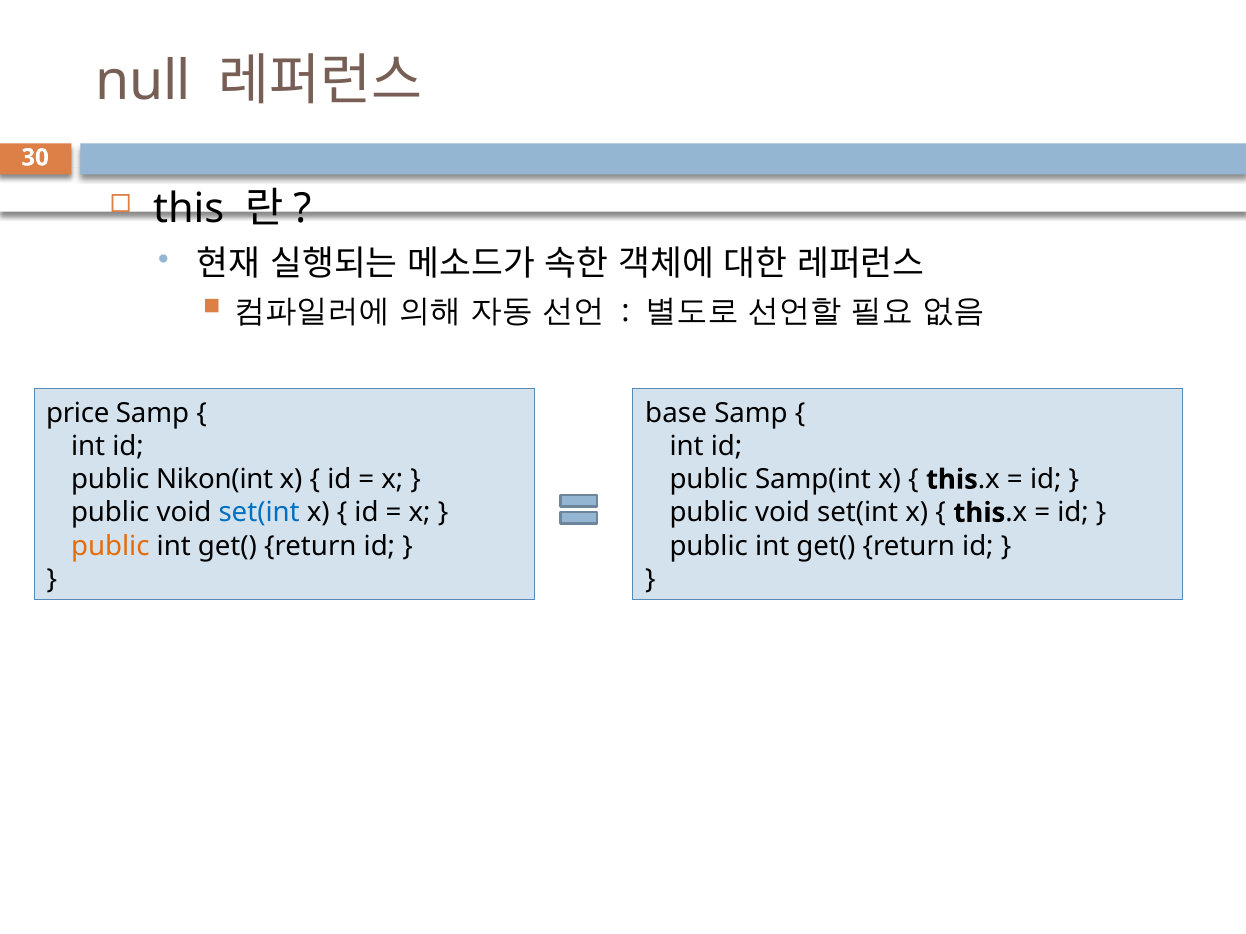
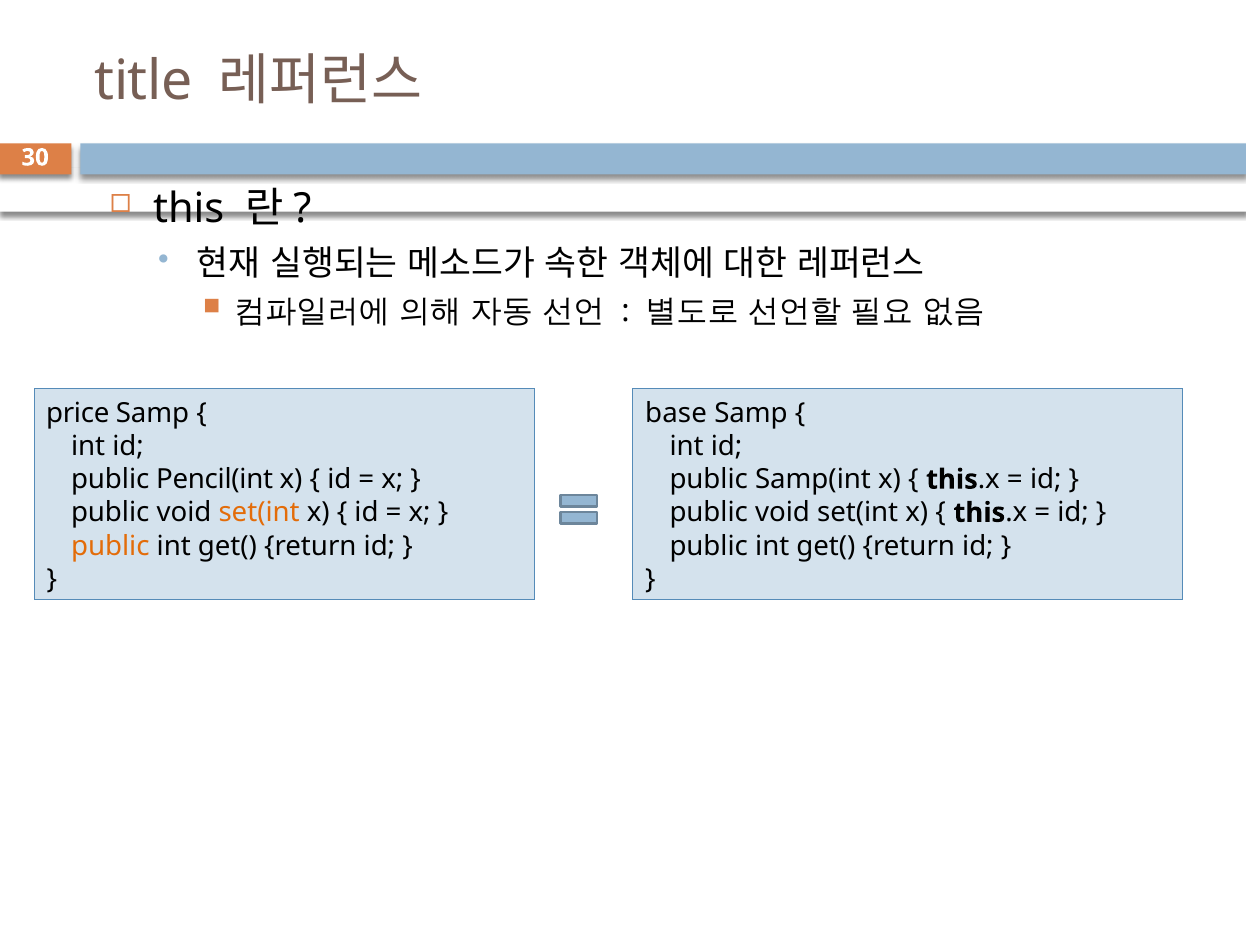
null: null -> title
Nikon(int: Nikon(int -> Pencil(int
set(int at (259, 513) colour: blue -> orange
